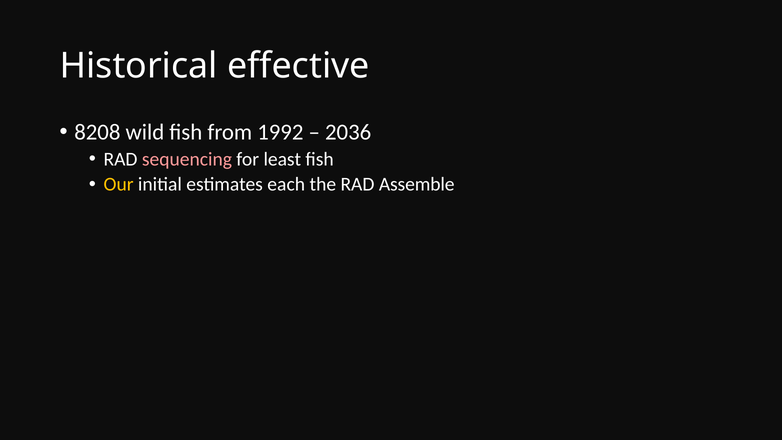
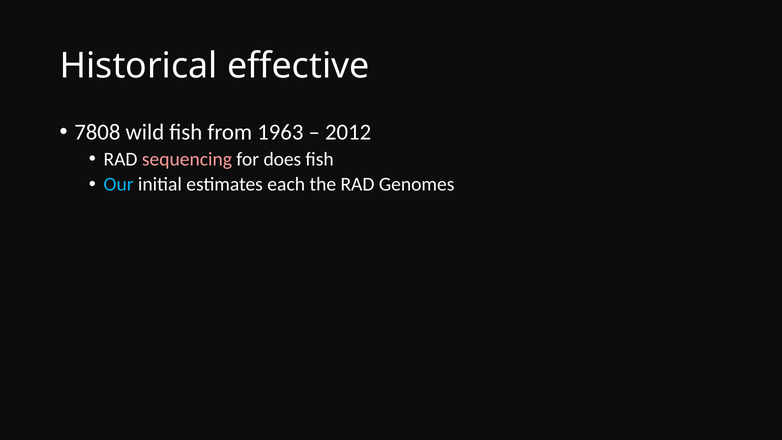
8208: 8208 -> 7808
1992: 1992 -> 1963
2036: 2036 -> 2012
least: least -> does
Our colour: yellow -> light blue
Assemble: Assemble -> Genomes
